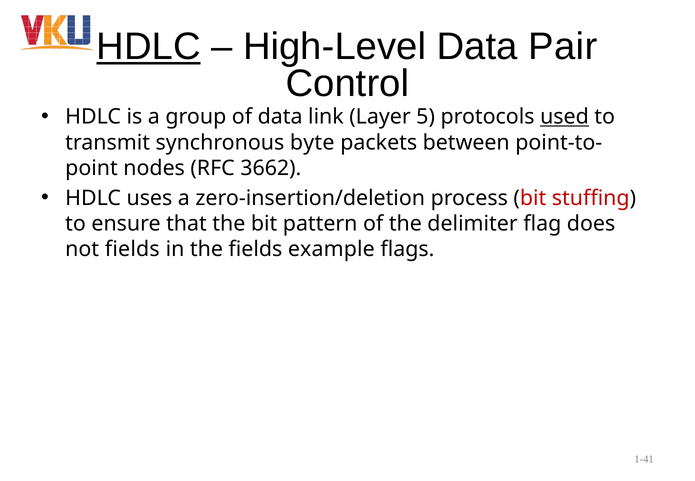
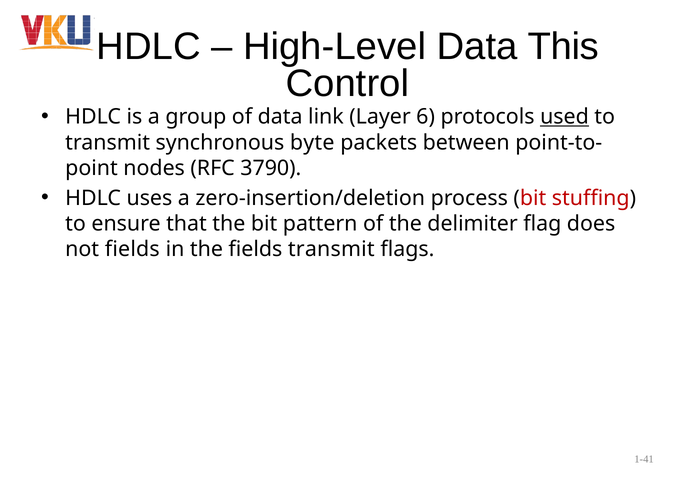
HDLC at (149, 47) underline: present -> none
Pair: Pair -> This
5: 5 -> 6
3662: 3662 -> 3790
fields example: example -> transmit
